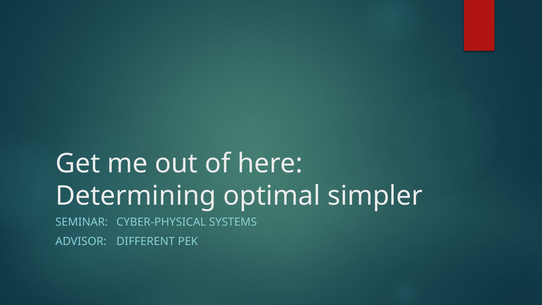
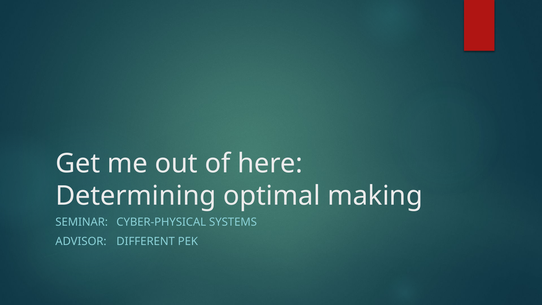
simpler: simpler -> making
